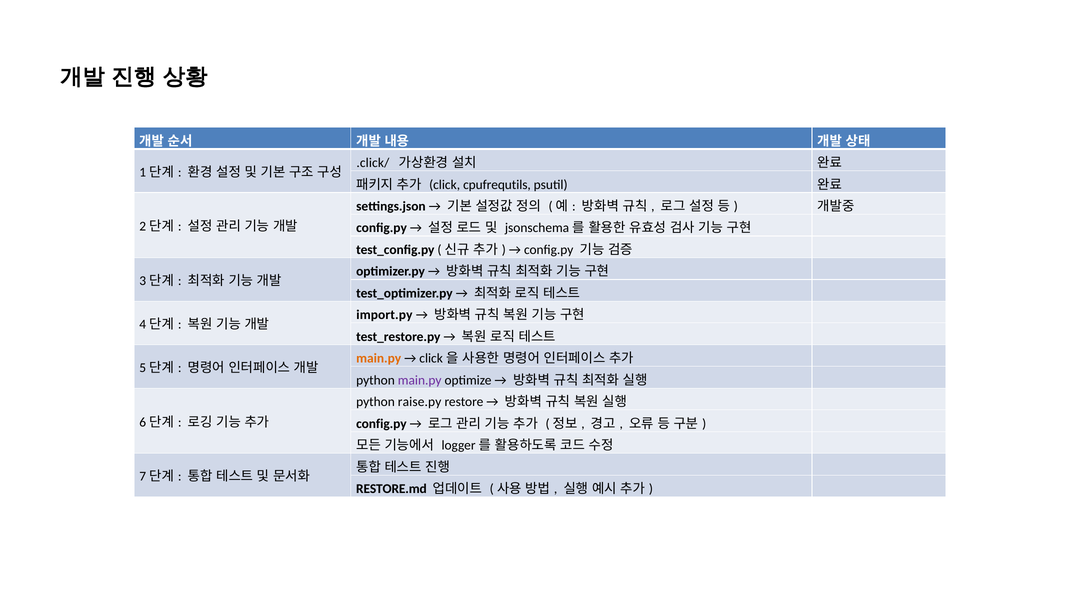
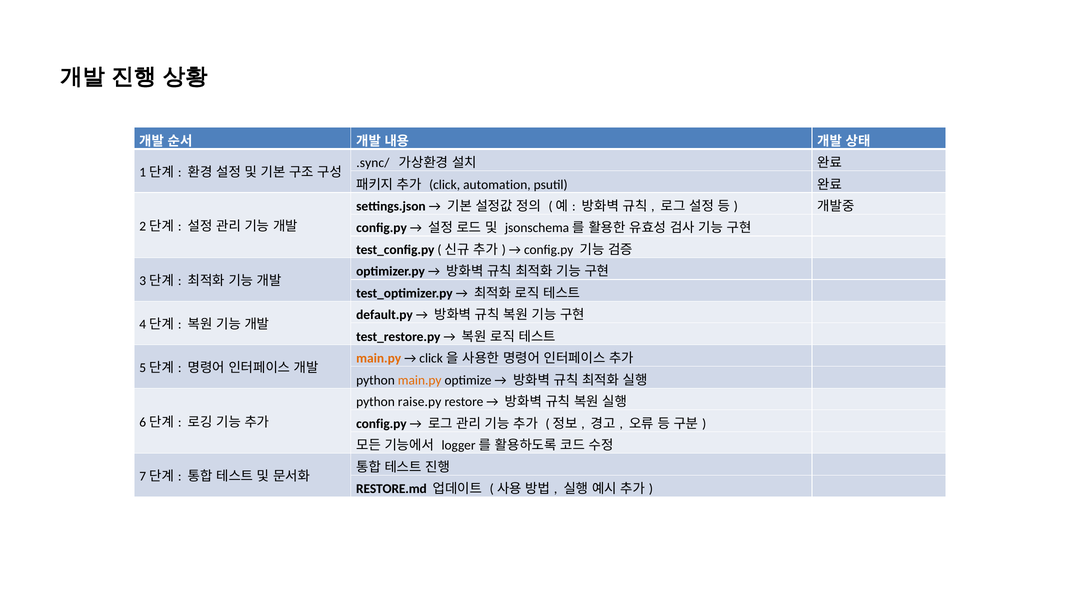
.click/: .click/ -> .sync/
cpufrequtils: cpufrequtils -> automation
import.py: import.py -> default.py
main.py at (420, 380) colour: purple -> orange
